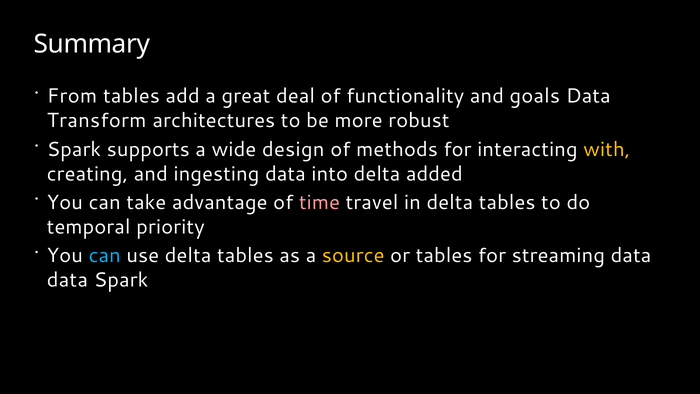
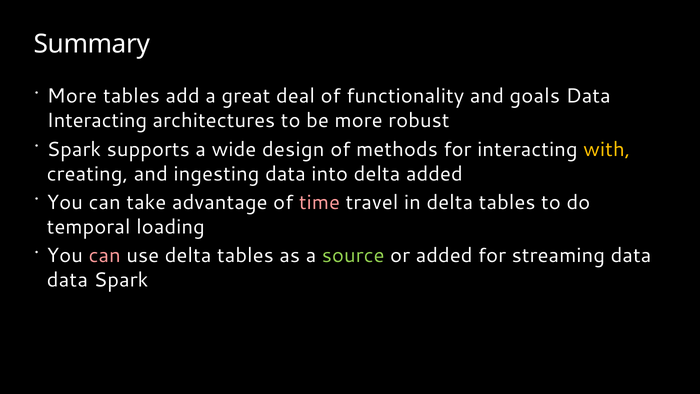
From at (72, 96): From -> More
Transform at (97, 121): Transform -> Interacting
priority: priority -> loading
can at (105, 255) colour: light blue -> pink
source colour: yellow -> light green
or tables: tables -> added
